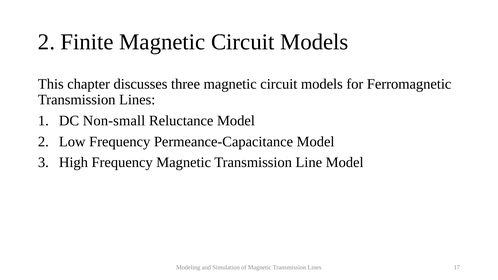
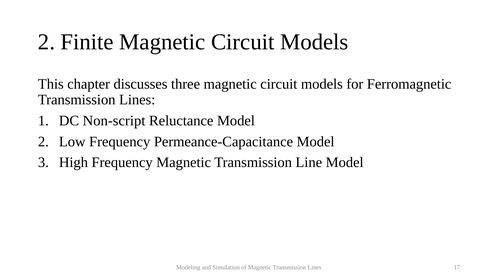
Non-small: Non-small -> Non-script
